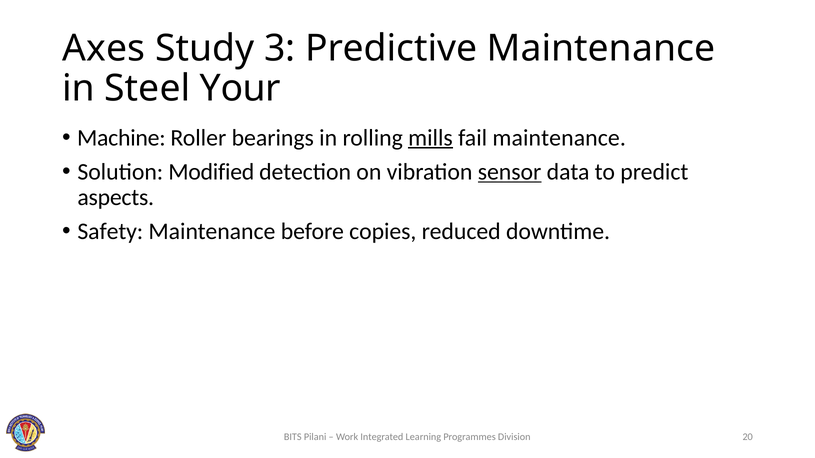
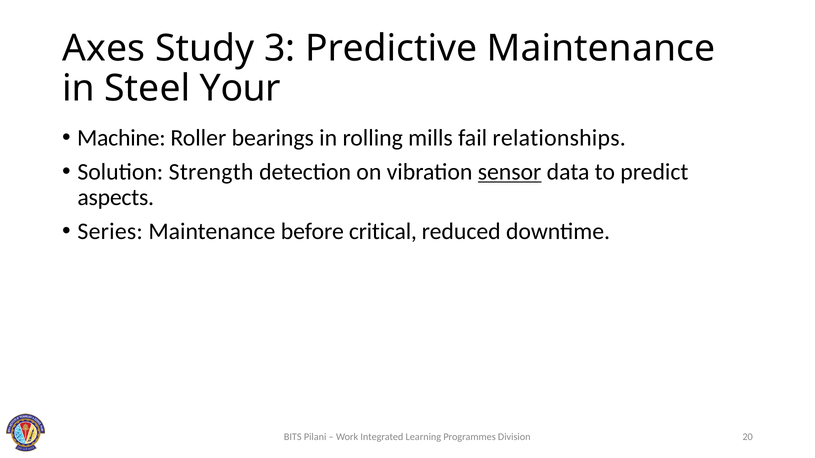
mills underline: present -> none
fail maintenance: maintenance -> relationships
Modified: Modified -> Strength
Safety: Safety -> Series
copies: copies -> critical
